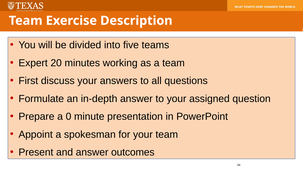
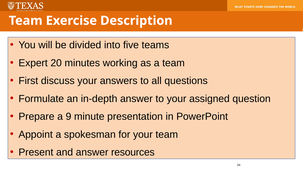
0: 0 -> 9
outcomes: outcomes -> resources
